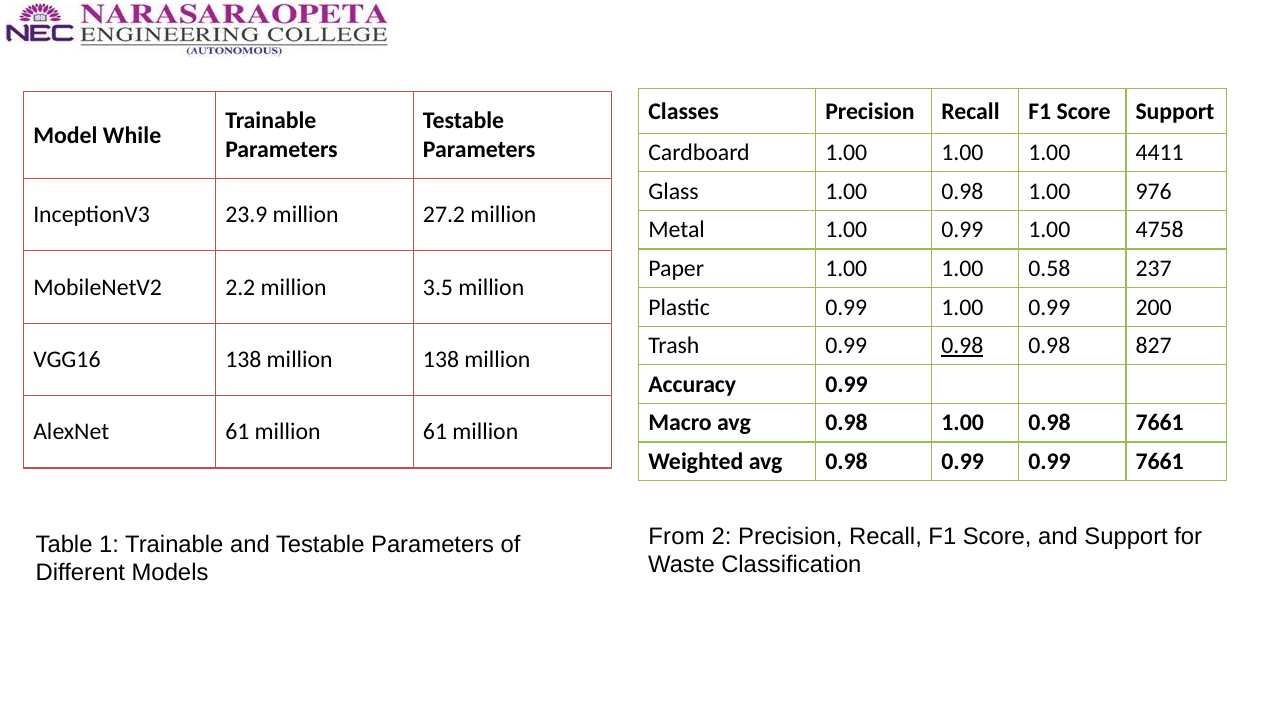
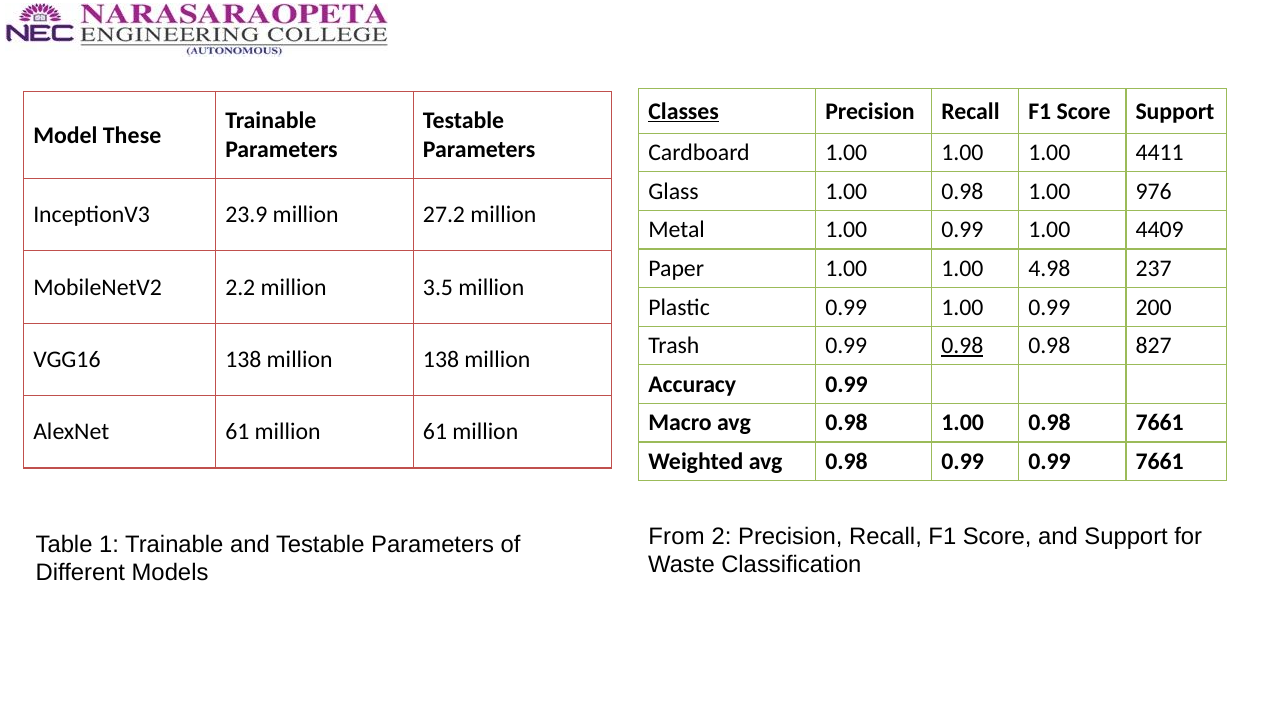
Classes underline: none -> present
While: While -> These
4758: 4758 -> 4409
0.58: 0.58 -> 4.98
